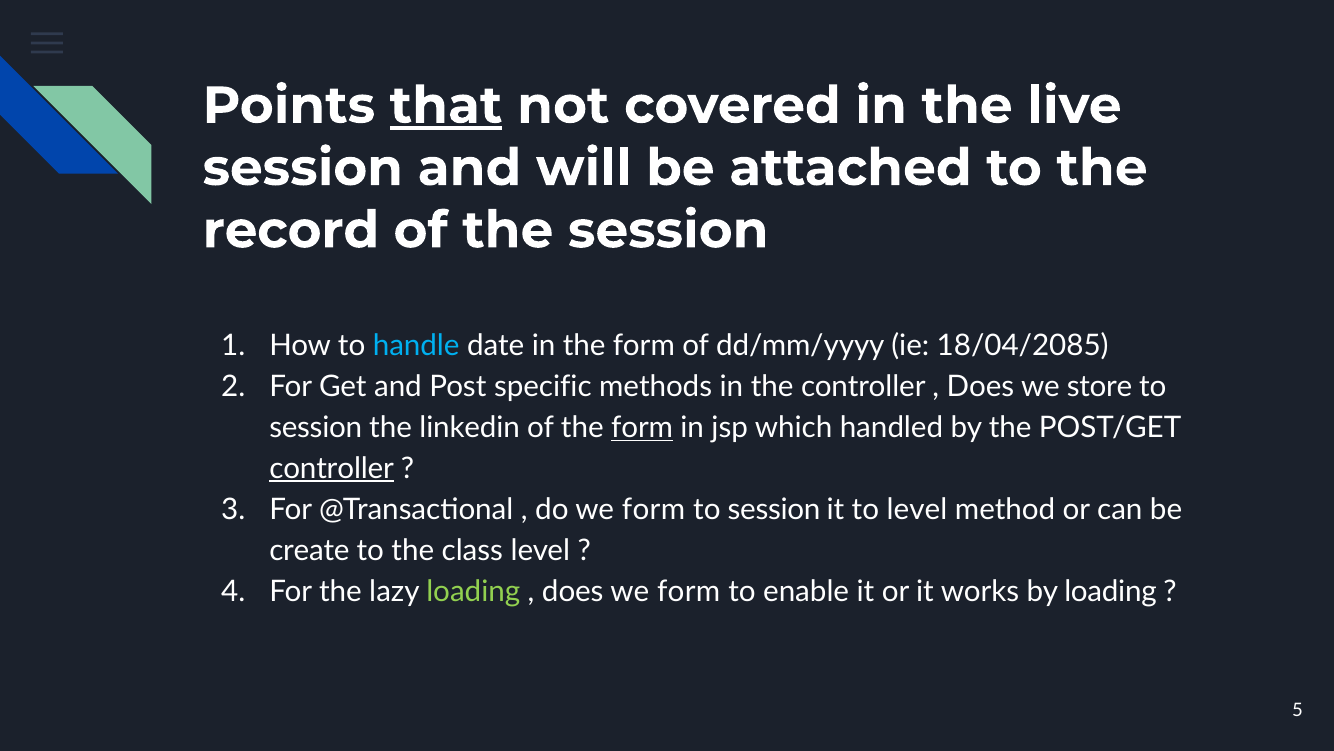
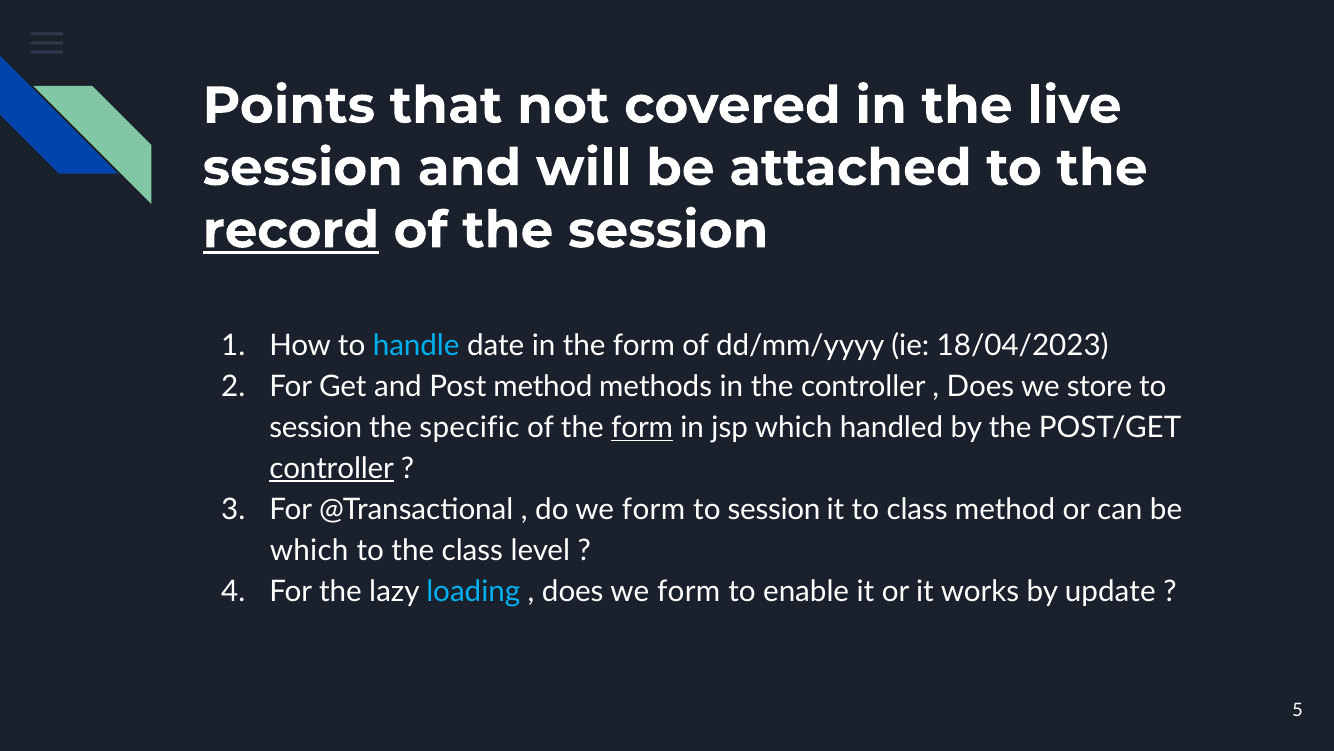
that underline: present -> none
record underline: none -> present
18/04/2085: 18/04/2085 -> 18/04/2023
Post specific: specific -> method
linkedin: linkedin -> specific
to level: level -> class
create at (309, 550): create -> which
loading at (473, 591) colour: light green -> light blue
by loading: loading -> update
